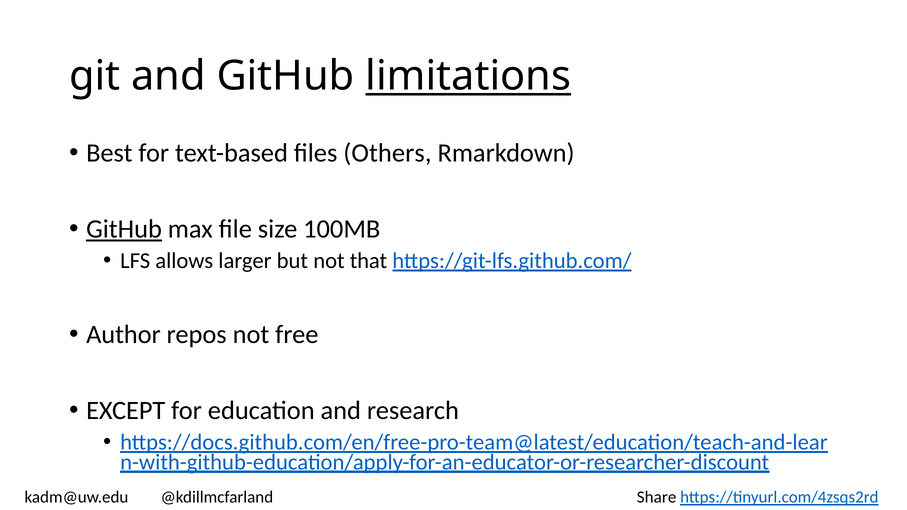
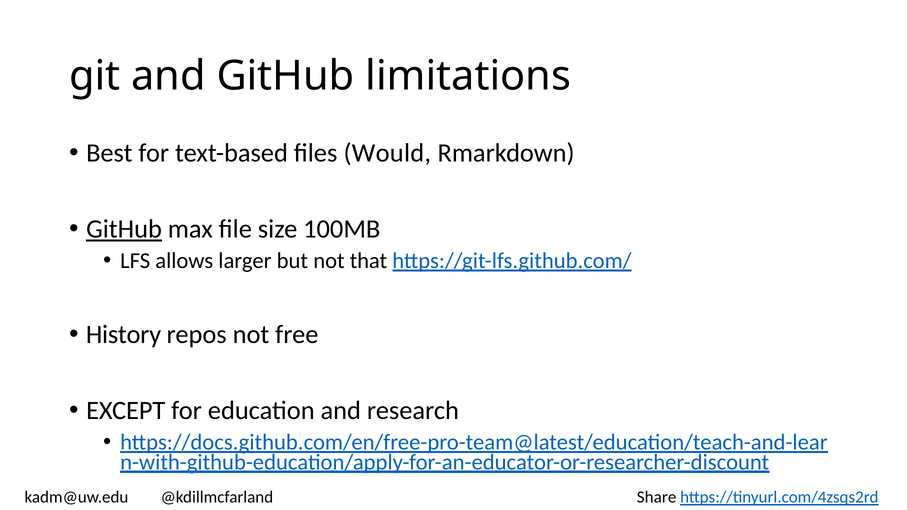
limitations underline: present -> none
Others: Others -> Would
Author: Author -> History
